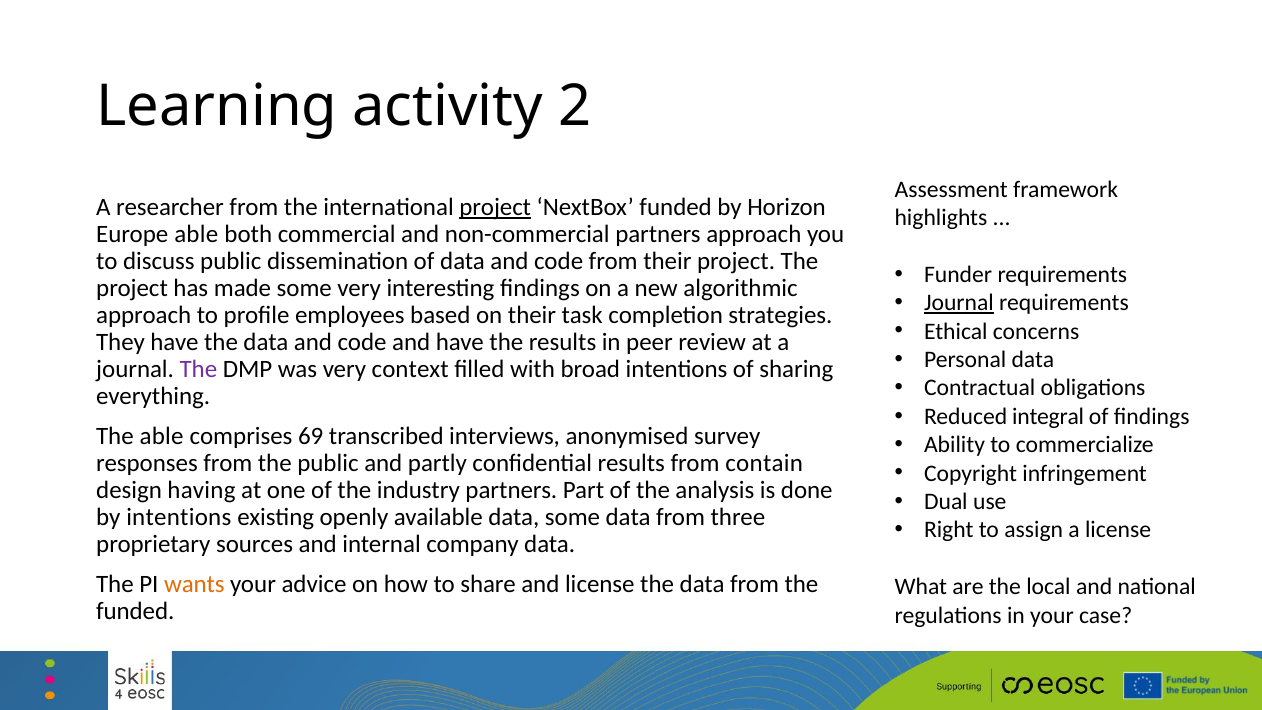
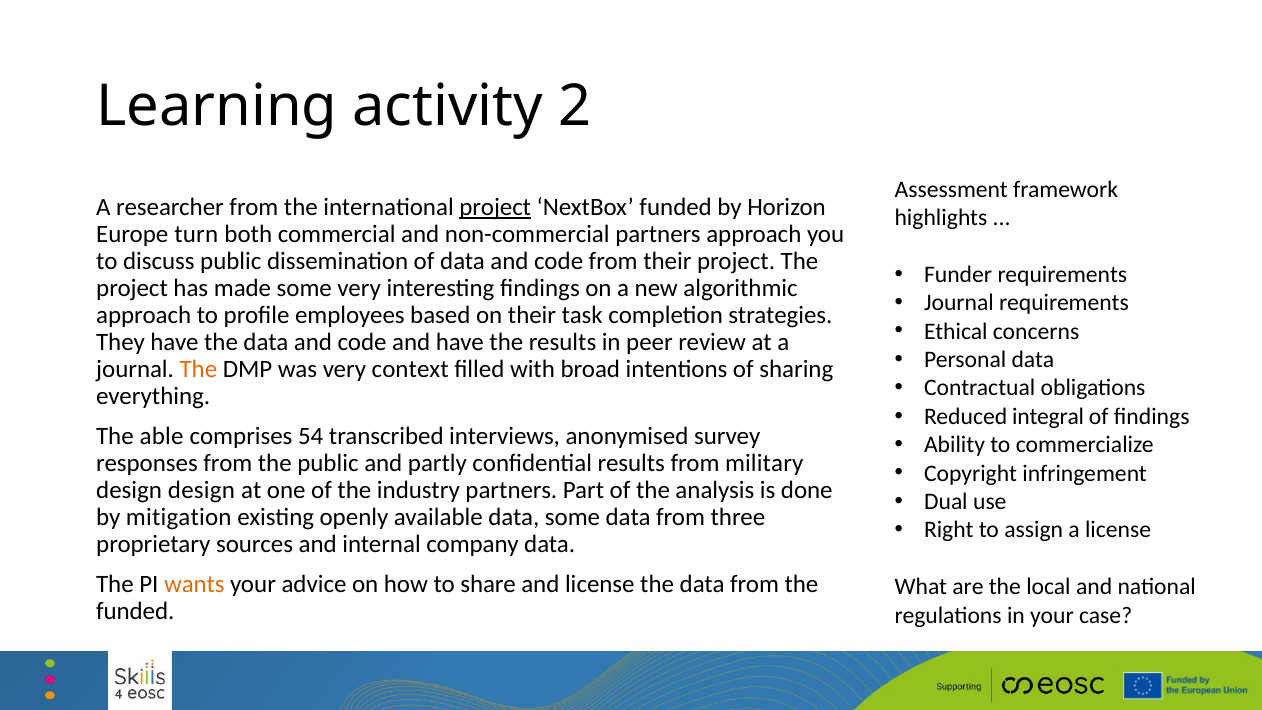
Europe able: able -> turn
Journal at (959, 303) underline: present -> none
The at (198, 369) colour: purple -> orange
69: 69 -> 54
contain: contain -> military
design having: having -> design
by intentions: intentions -> mitigation
